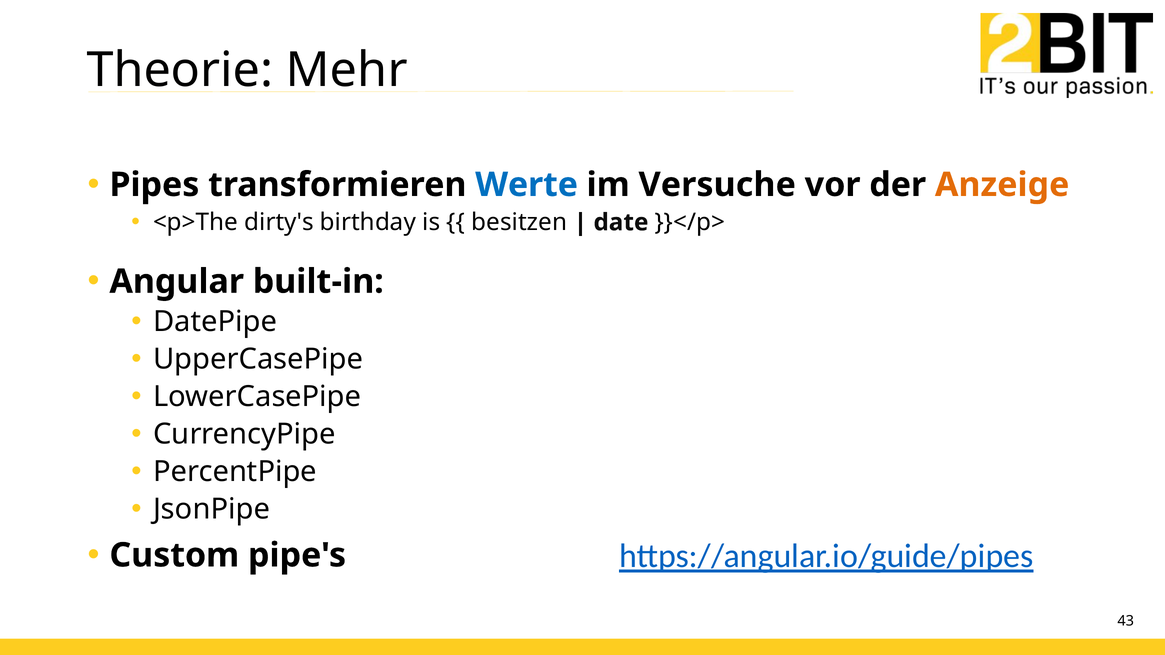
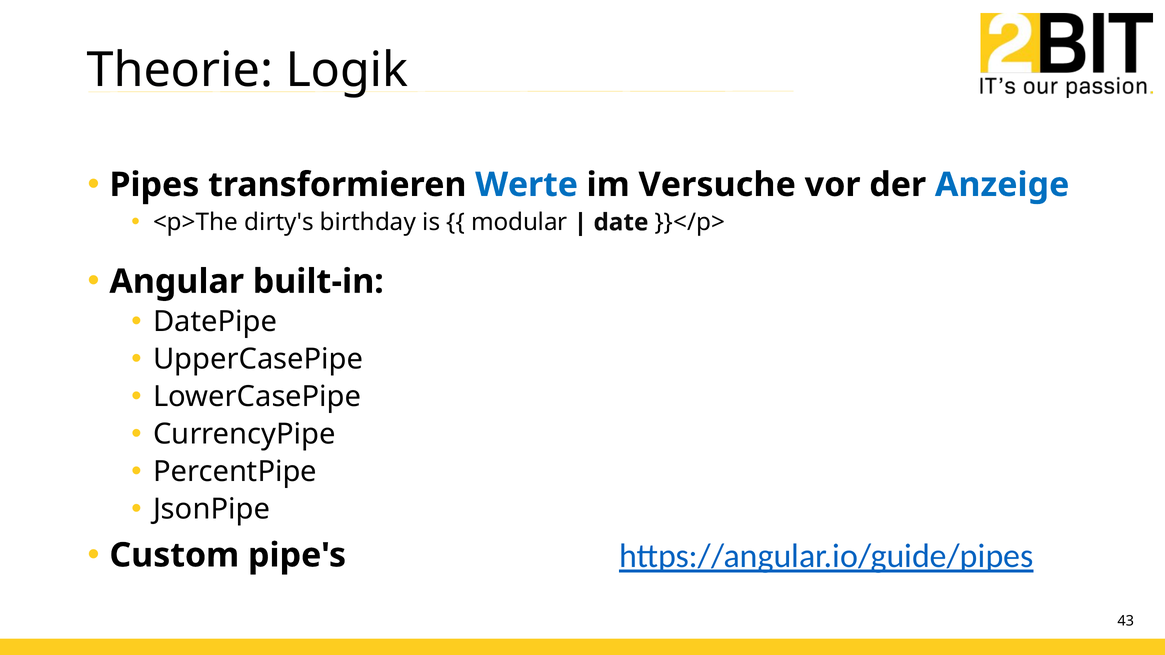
Mehr: Mehr -> Logik
Anzeige colour: orange -> blue
besitzen: besitzen -> modular
